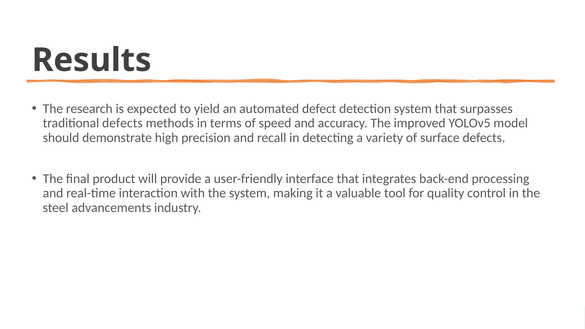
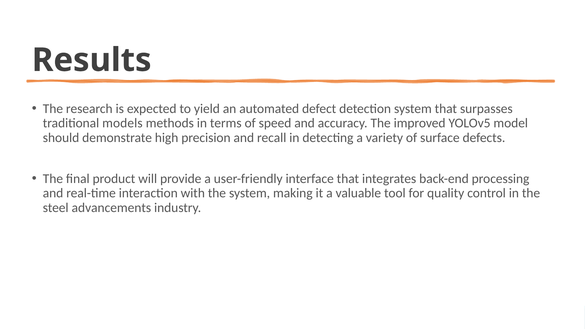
traditional defects: defects -> models
